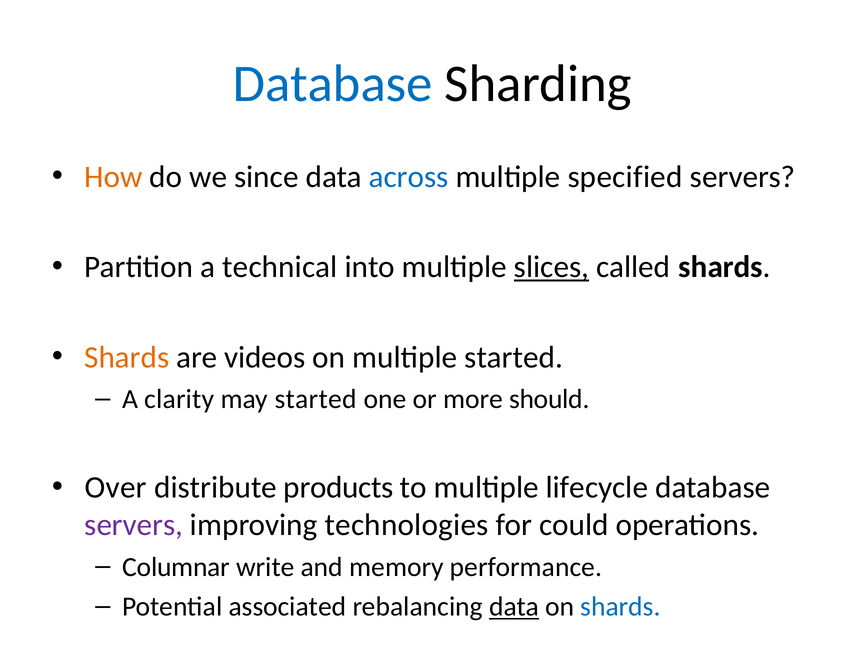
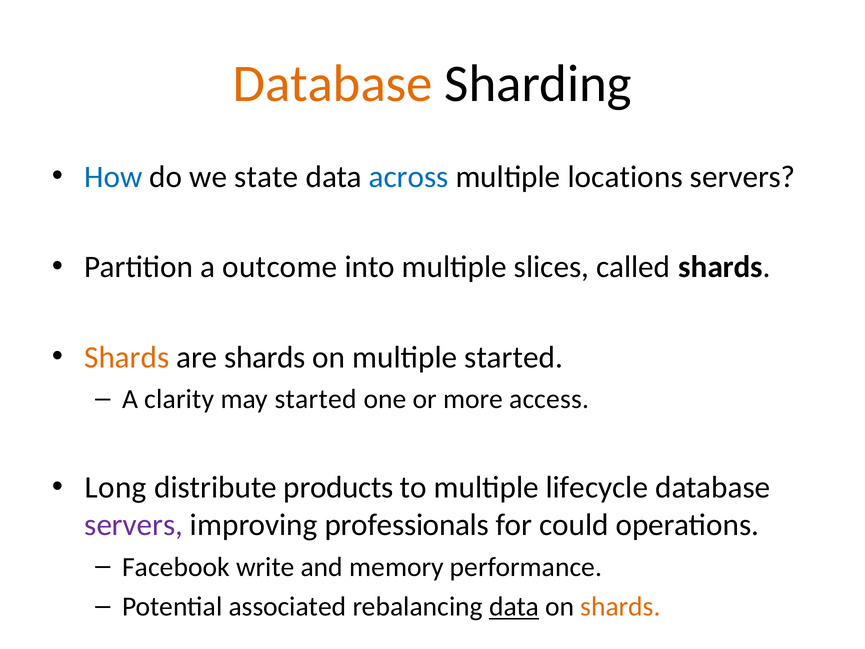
Database at (333, 84) colour: blue -> orange
How colour: orange -> blue
since: since -> state
specified: specified -> locations
technical: technical -> outcome
slices underline: present -> none
are videos: videos -> shards
should: should -> access
Over: Over -> Long
technologies: technologies -> professionals
Columnar: Columnar -> Facebook
shards at (620, 607) colour: blue -> orange
